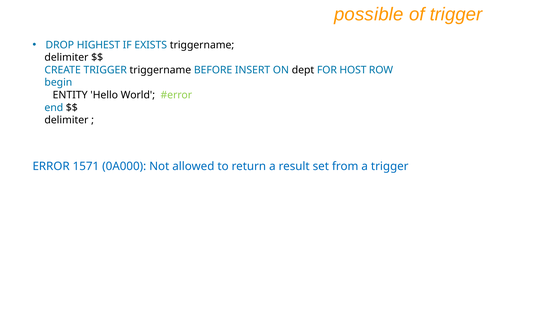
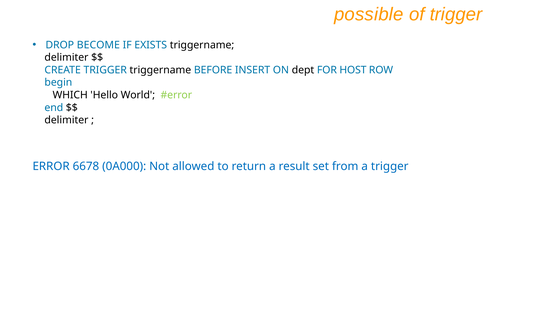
HIGHEST: HIGHEST -> BECOME
ENTITY: ENTITY -> WHICH
1571: 1571 -> 6678
